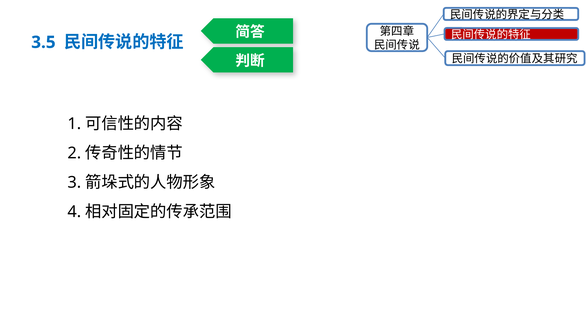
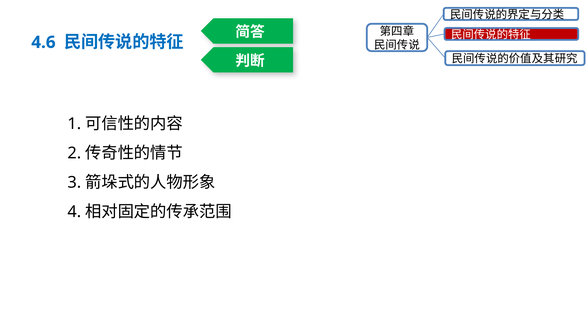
3.5: 3.5 -> 4.6
